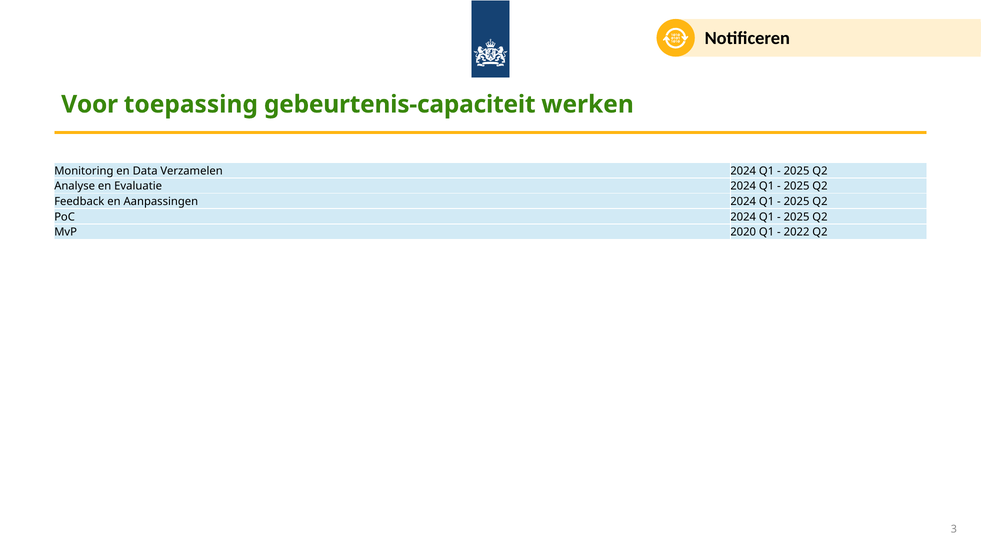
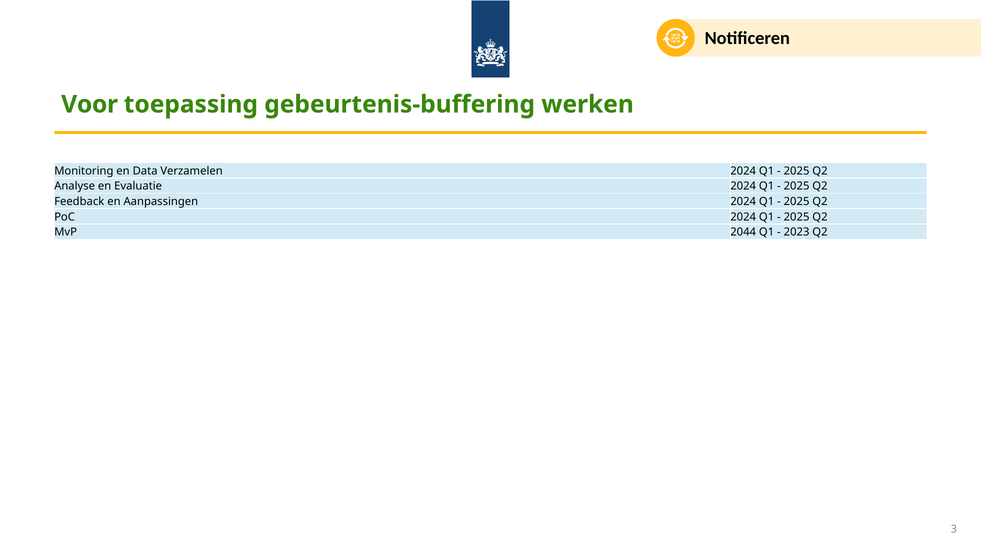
gebeurtenis-capaciteit: gebeurtenis-capaciteit -> gebeurtenis-buffering
2020: 2020 -> 2044
2022: 2022 -> 2023
